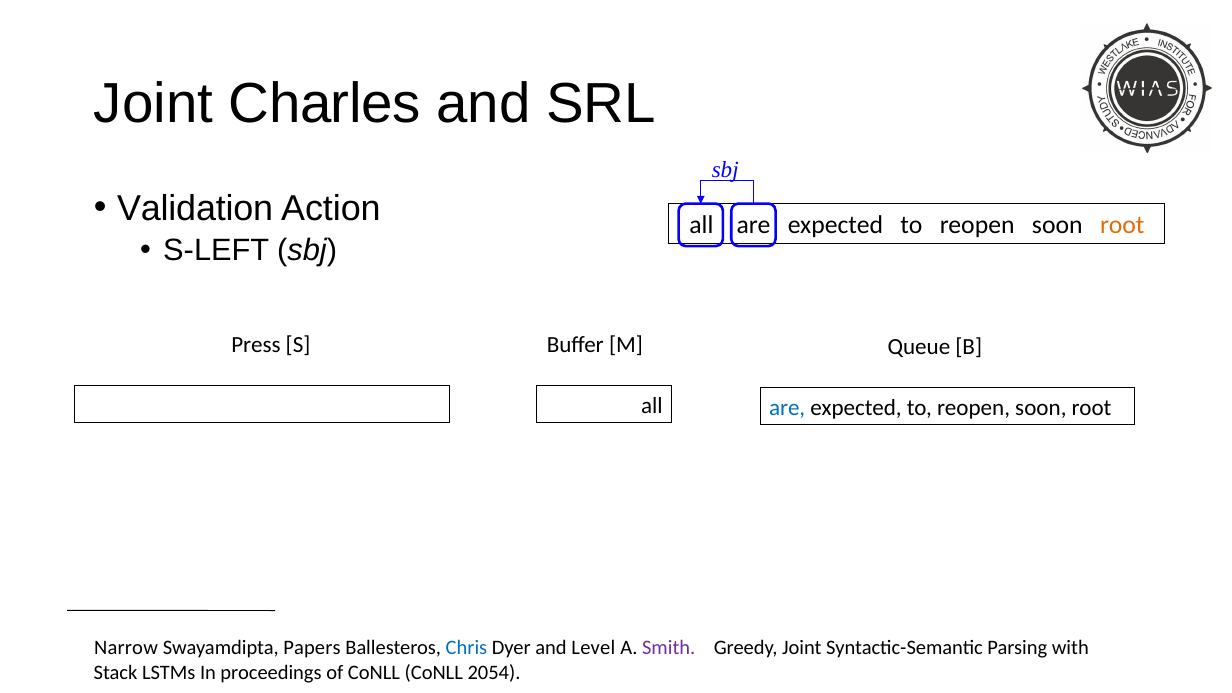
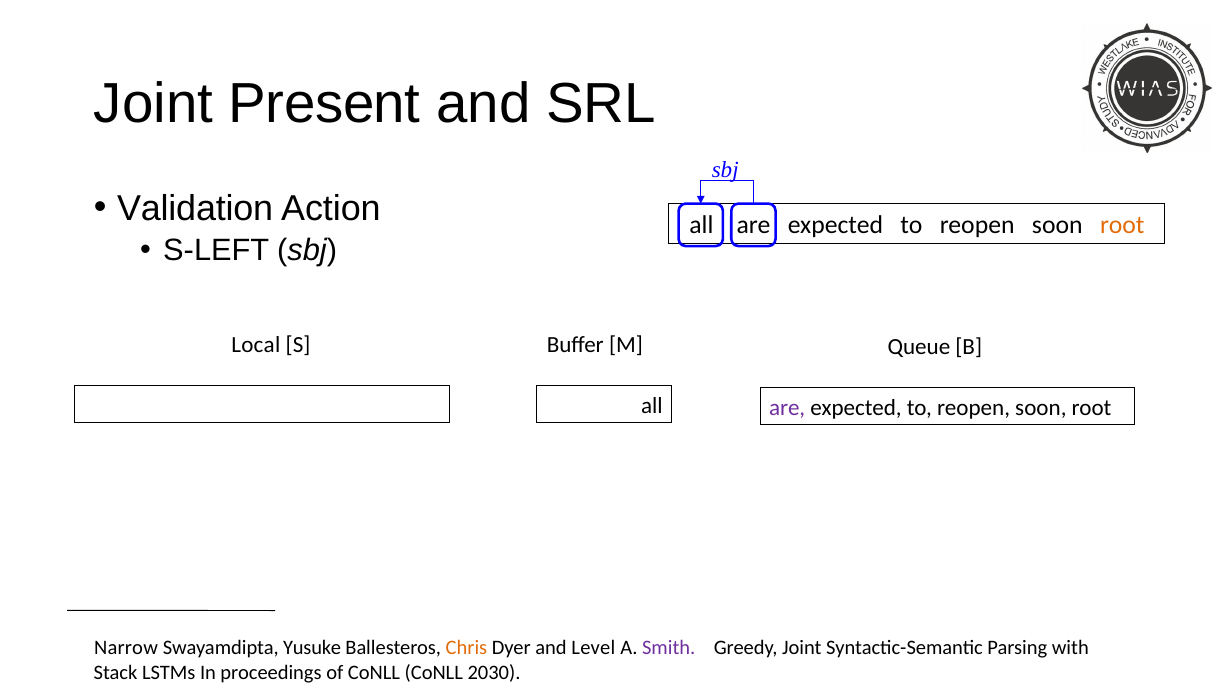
Charles: Charles -> Present
Press: Press -> Local
are at (787, 408) colour: blue -> purple
Papers: Papers -> Yusuke
Chris colour: blue -> orange
2054: 2054 -> 2030
